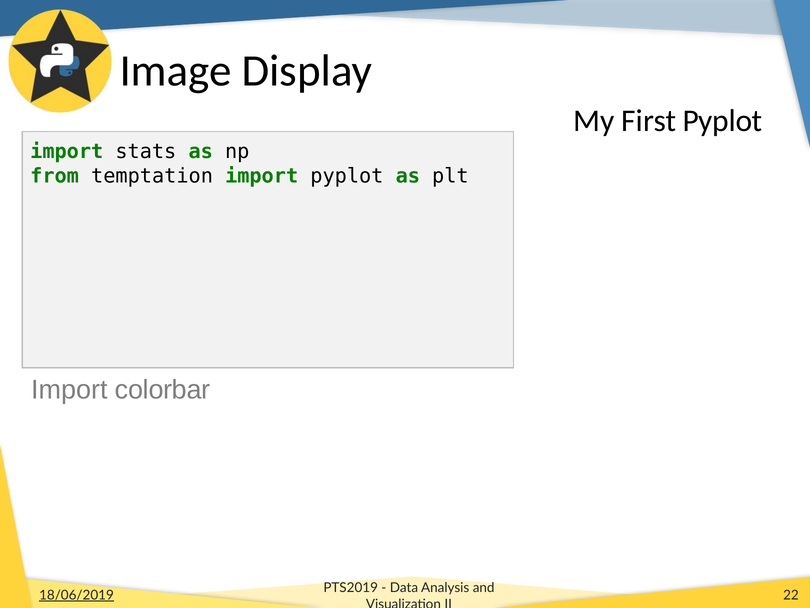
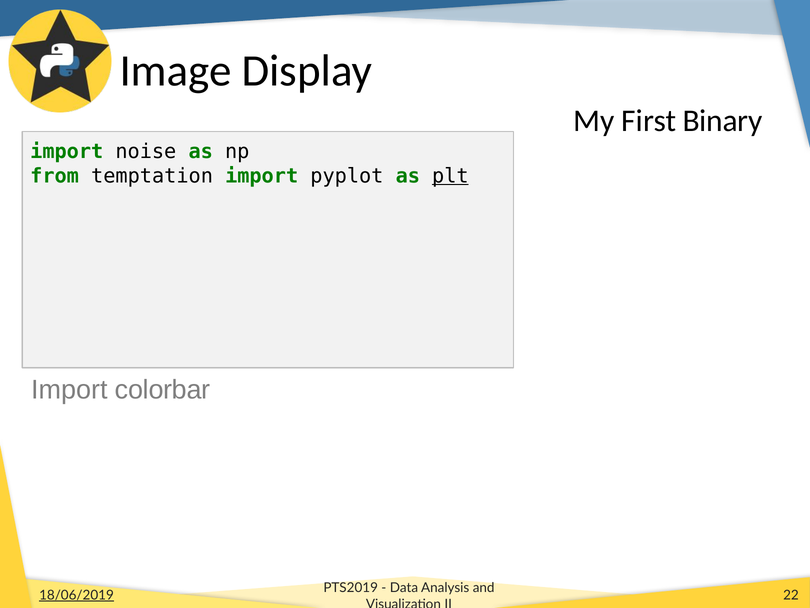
First Pyplot: Pyplot -> Binary
stats: stats -> noise
plt underline: none -> present
